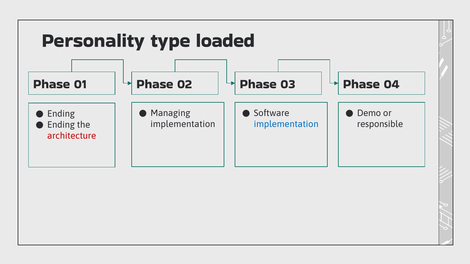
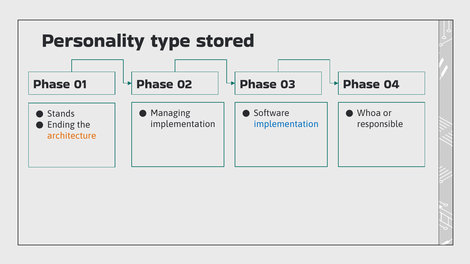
loaded: loaded -> stored
Demo: Demo -> Whoa
Ending at (61, 114): Ending -> Stands
architecture colour: red -> orange
